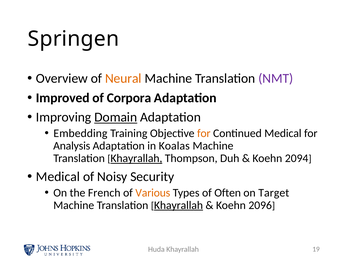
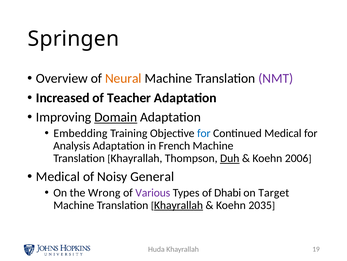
Improved: Improved -> Increased
Corpora: Corpora -> Teacher
for at (204, 133) colour: orange -> blue
Koalas: Koalas -> French
Khayrallah at (136, 158) underline: present -> none
Duh underline: none -> present
2094: 2094 -> 2006
Security: Security -> General
French: French -> Wrong
Various colour: orange -> purple
Often: Often -> Dhabi
2096: 2096 -> 2035
